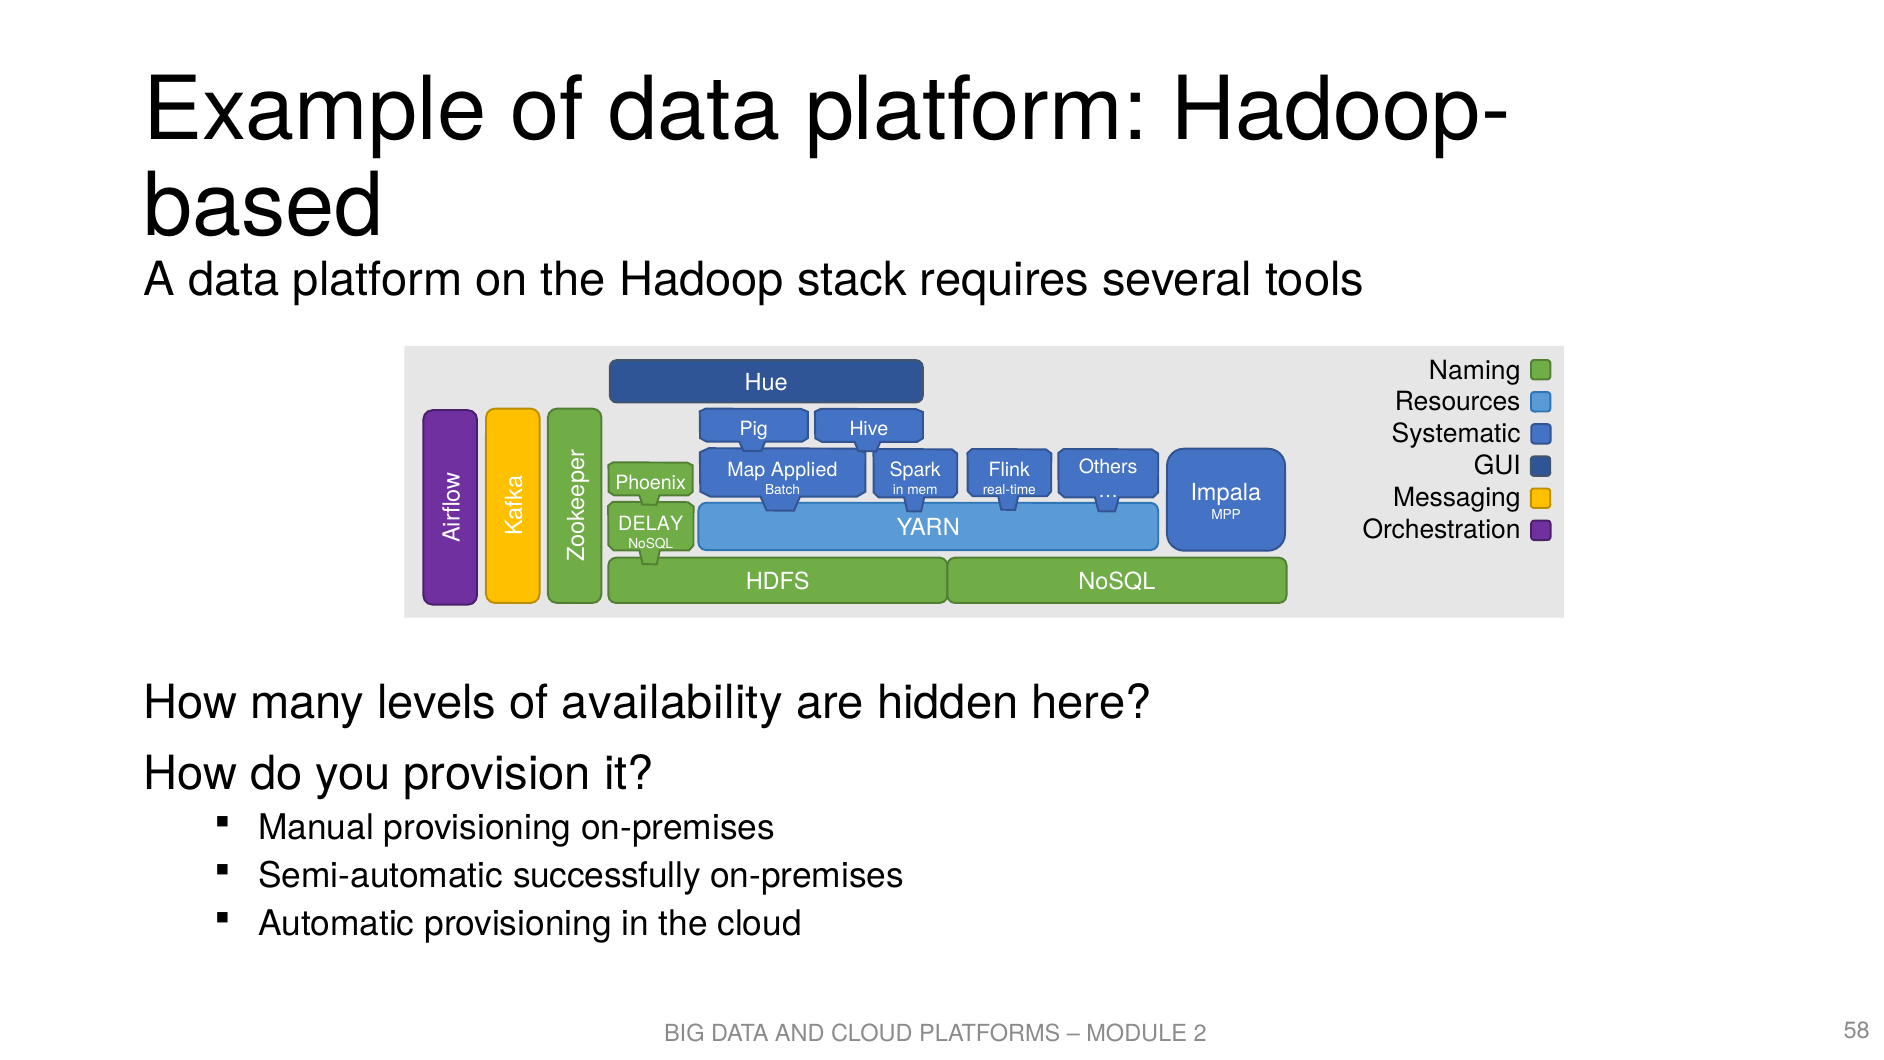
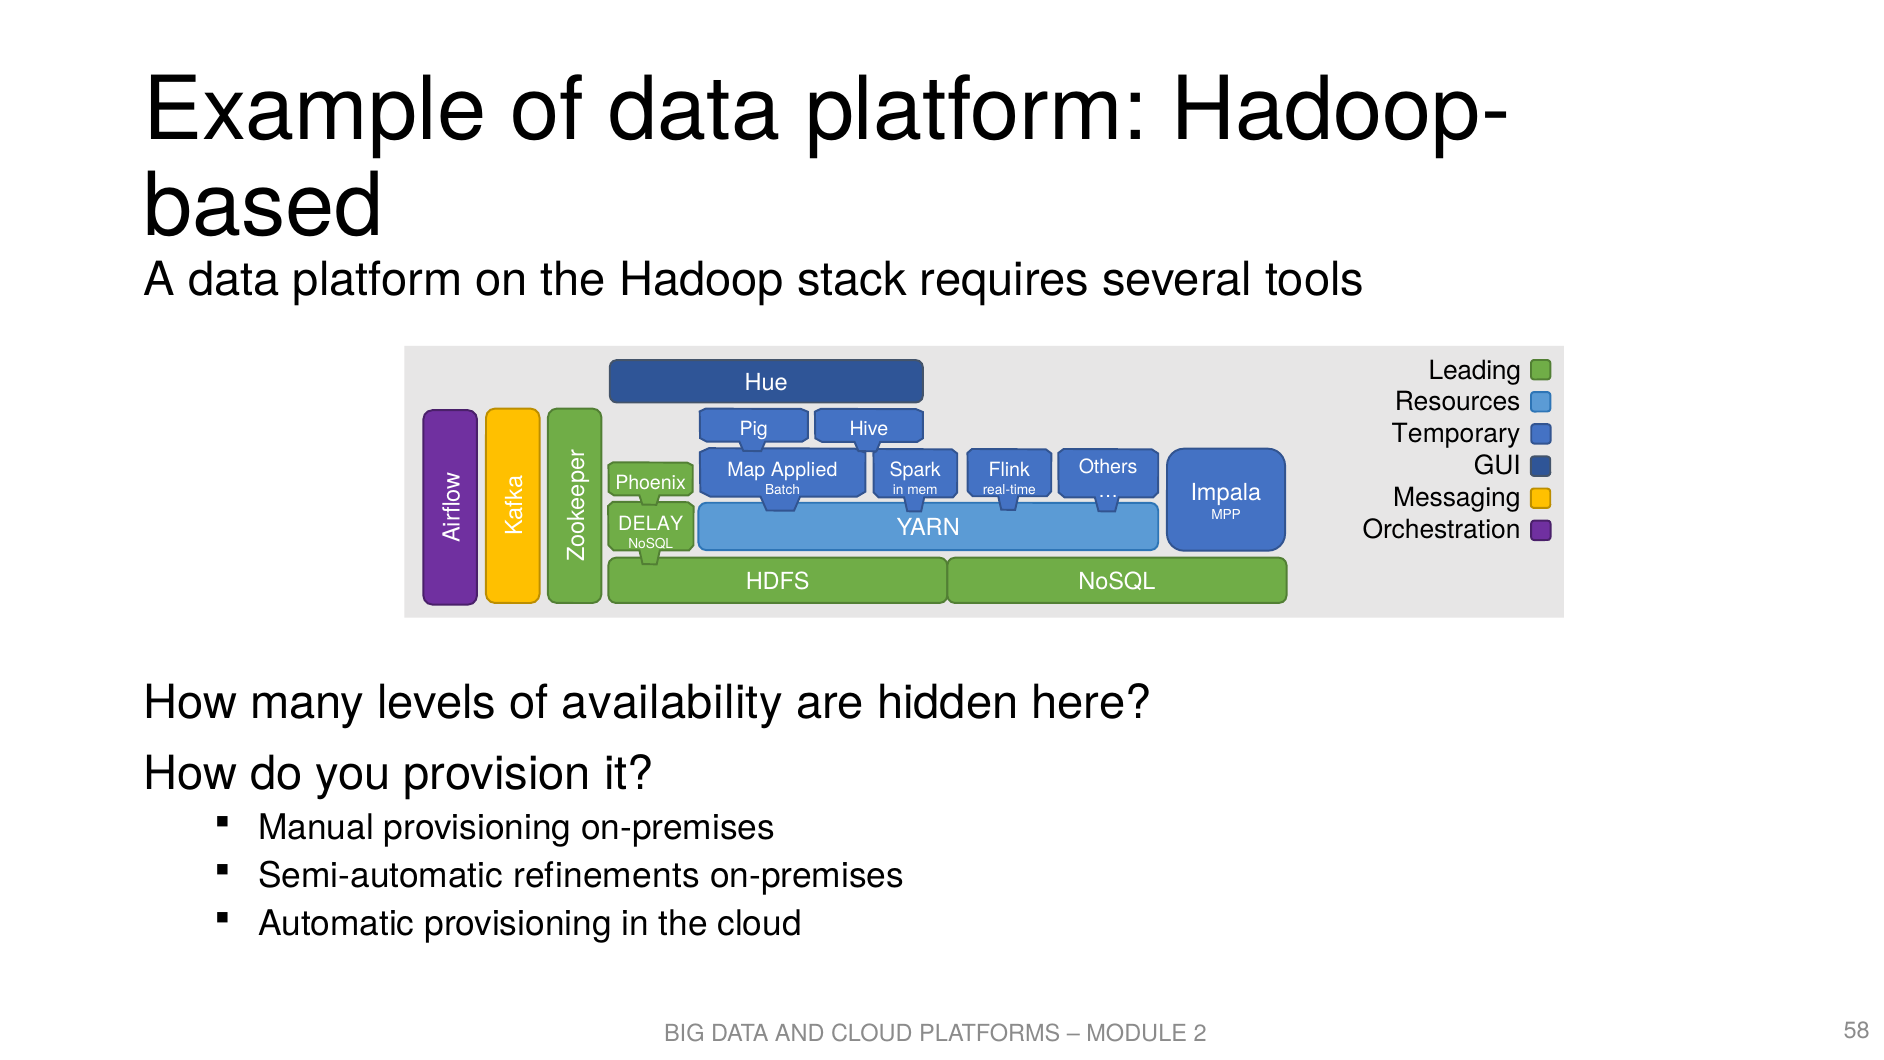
Naming: Naming -> Leading
Systematic: Systematic -> Temporary
successfully: successfully -> refinements
